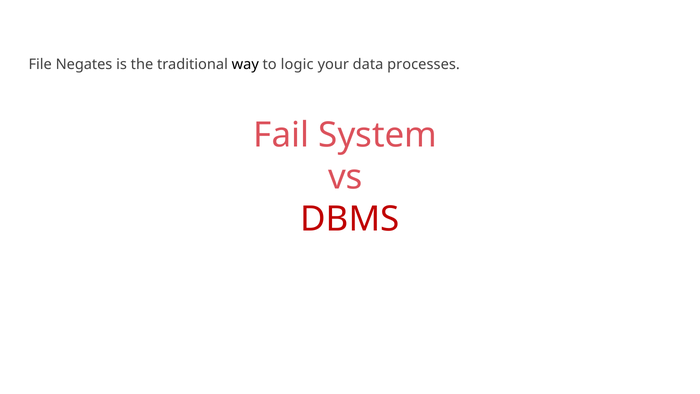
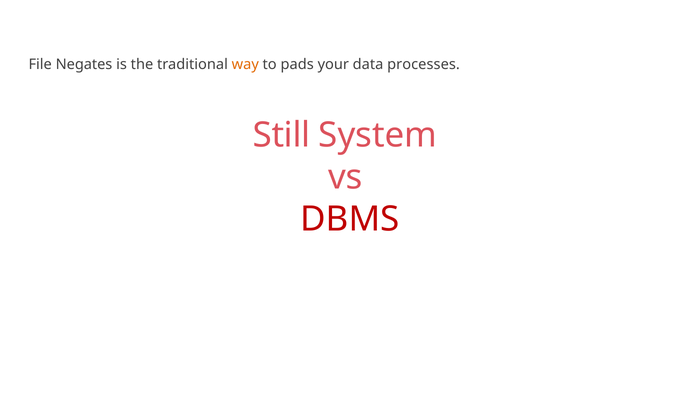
way colour: black -> orange
logic: logic -> pads
Fail: Fail -> Still
